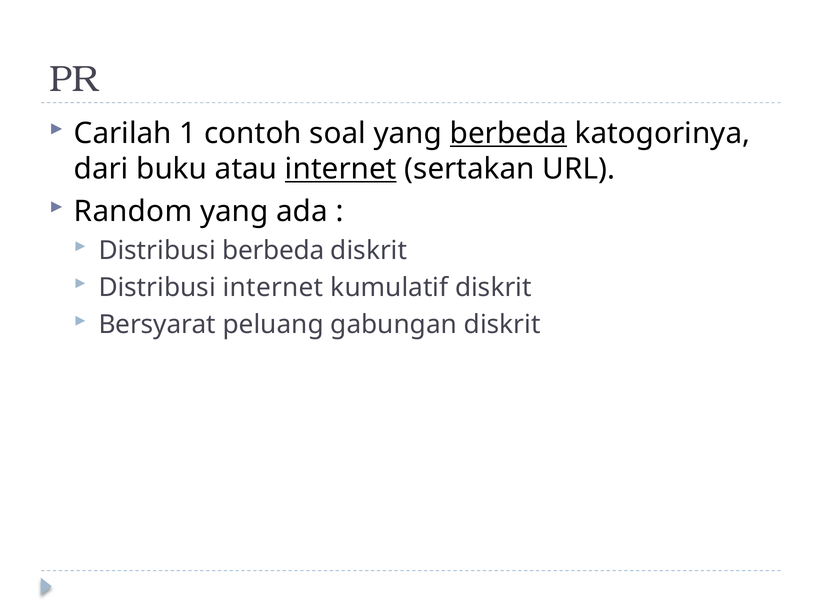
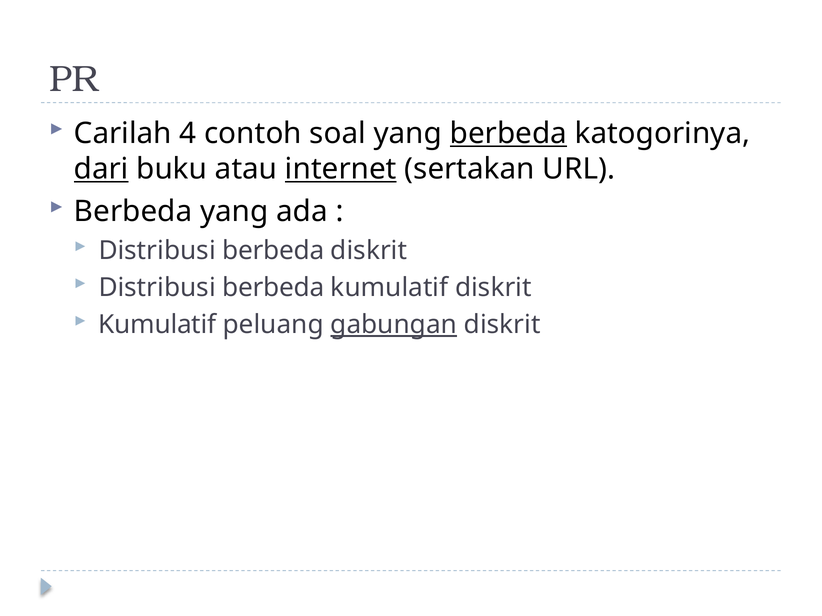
1: 1 -> 4
dari underline: none -> present
Random at (133, 212): Random -> Berbeda
internet at (273, 288): internet -> berbeda
Bersyarat at (157, 325): Bersyarat -> Kumulatif
gabungan underline: none -> present
